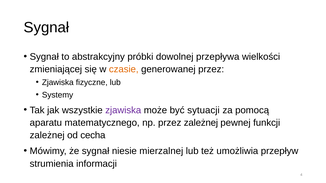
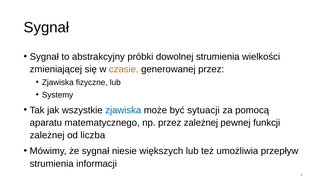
dowolnej przepływa: przepływa -> strumienia
zjawiska at (123, 110) colour: purple -> blue
cecha: cecha -> liczba
mierzalnej: mierzalnej -> większych
